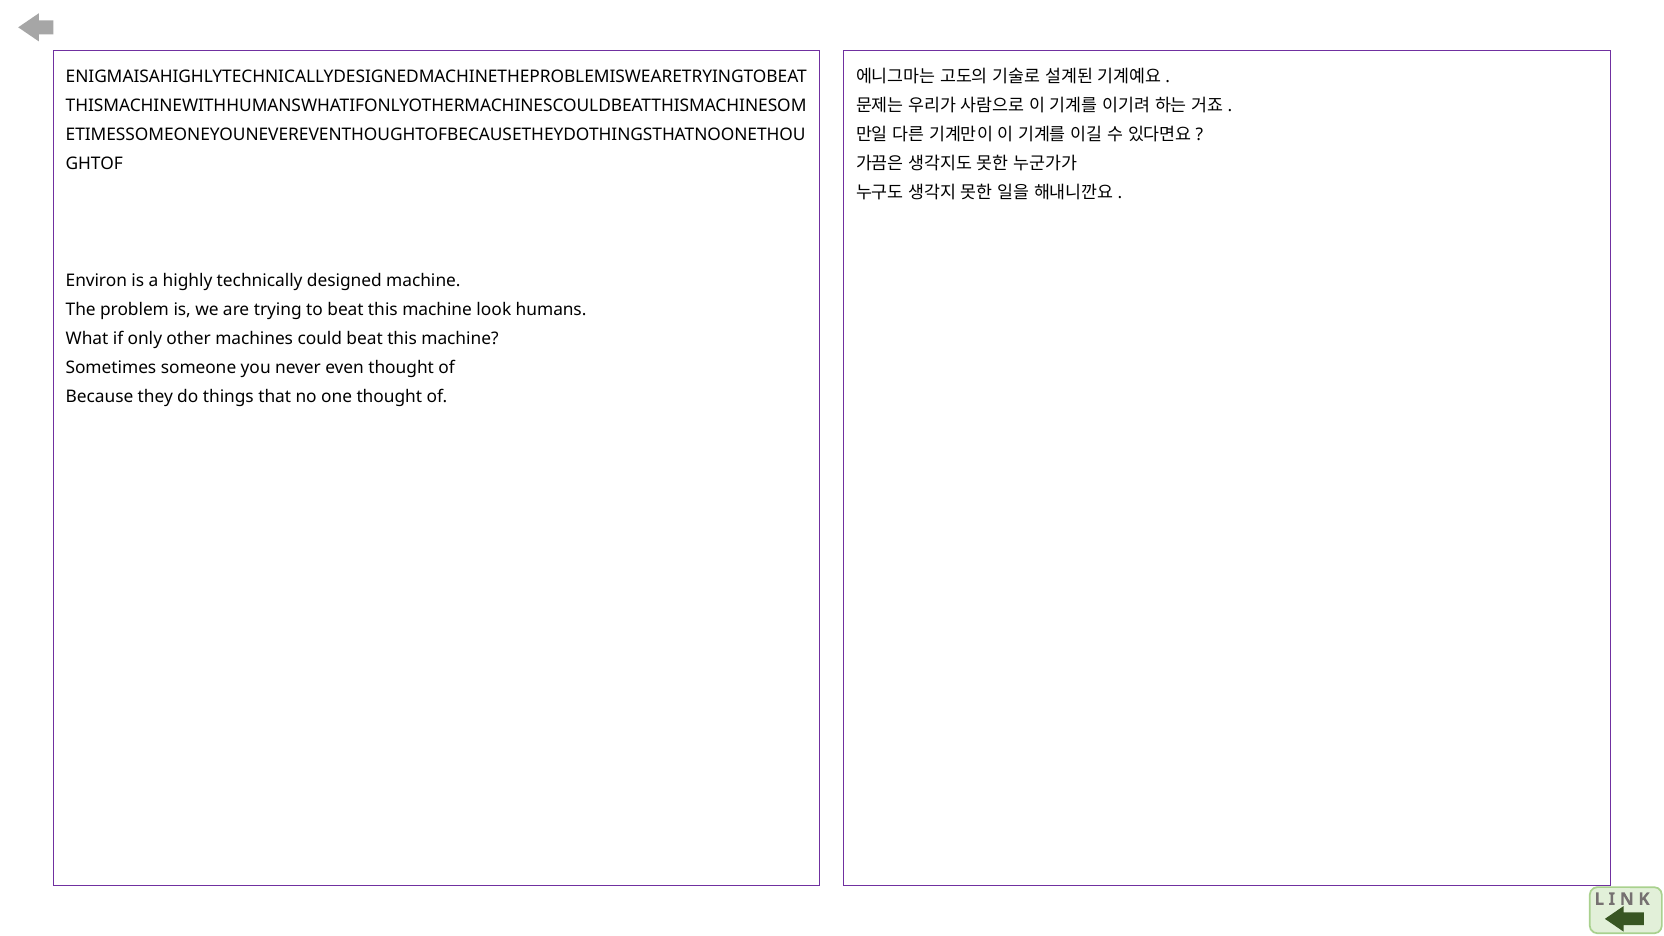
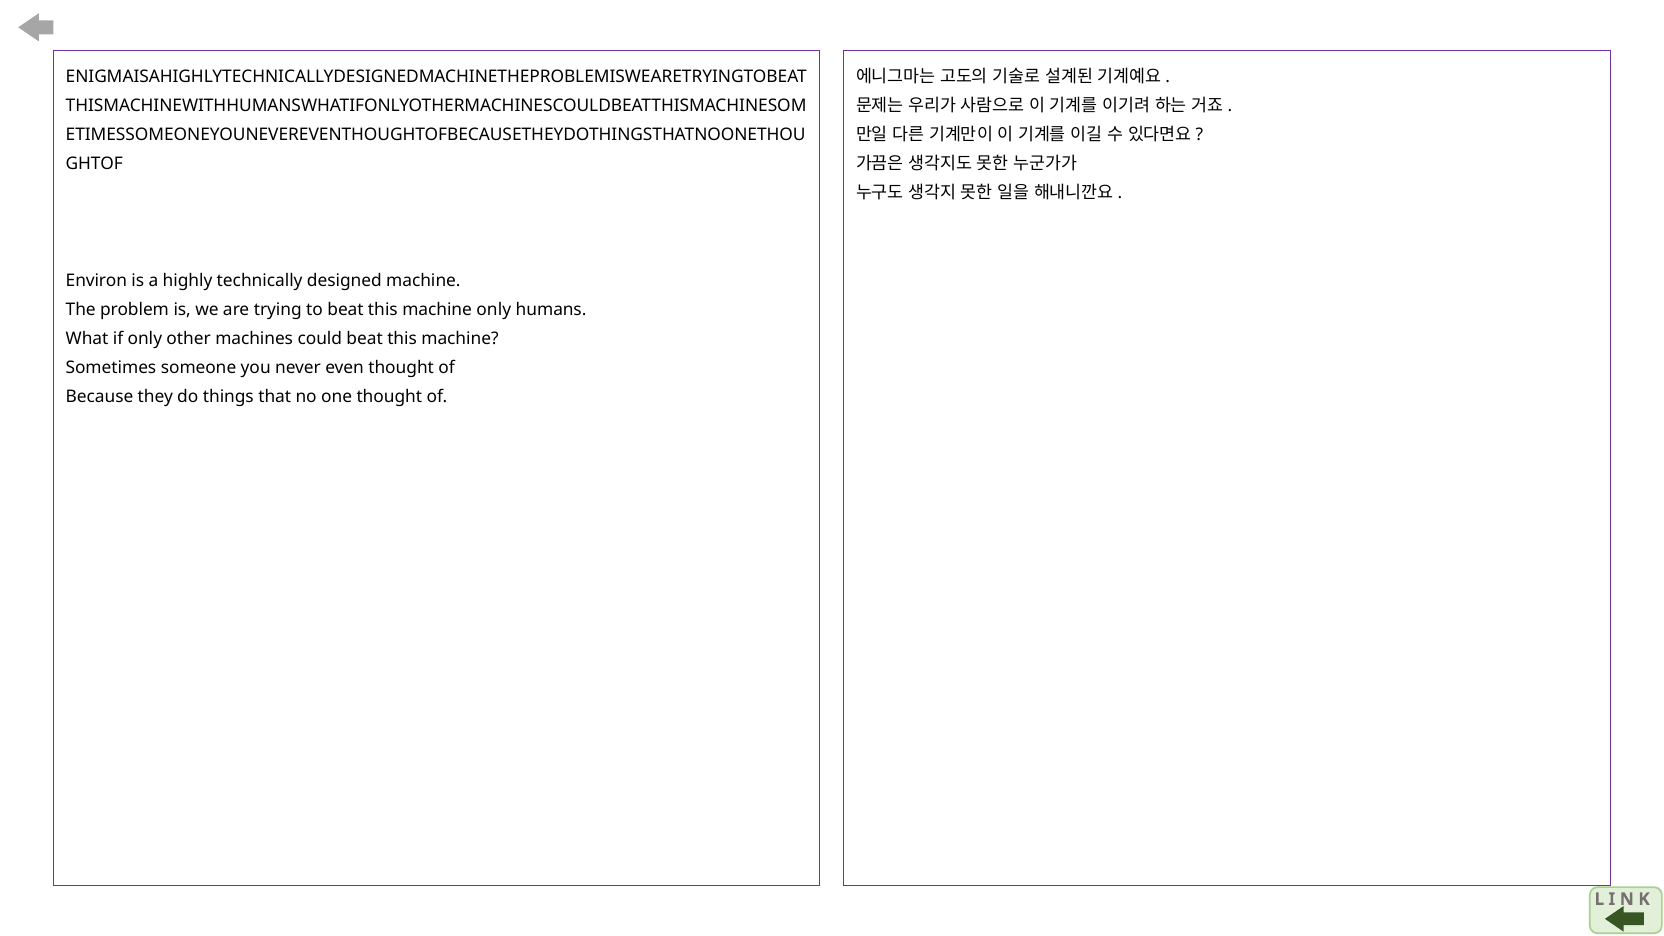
machine look: look -> only
